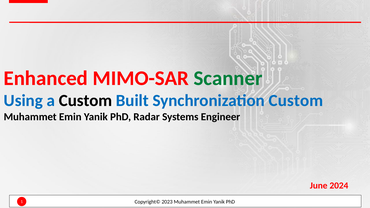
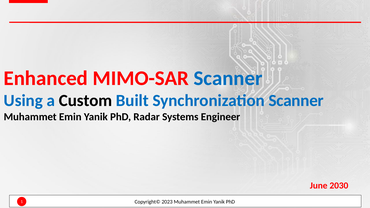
Scanner at (228, 78) colour: green -> blue
Synchronization Custom: Custom -> Scanner
2024: 2024 -> 2030
